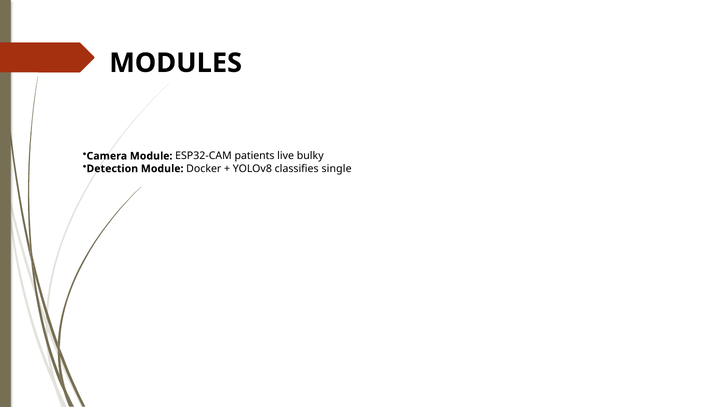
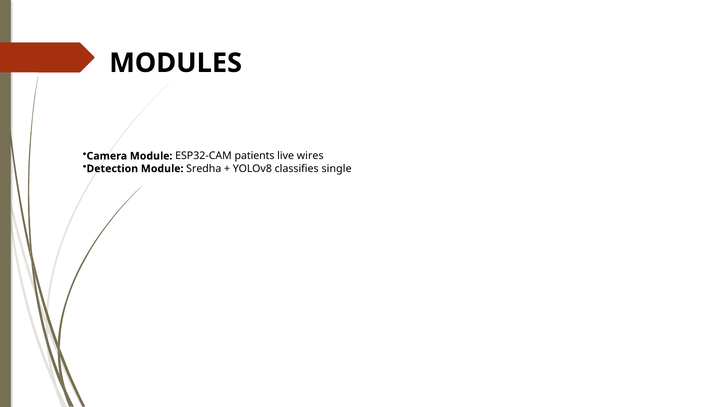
bulky: bulky -> wires
Docker: Docker -> Sredha
